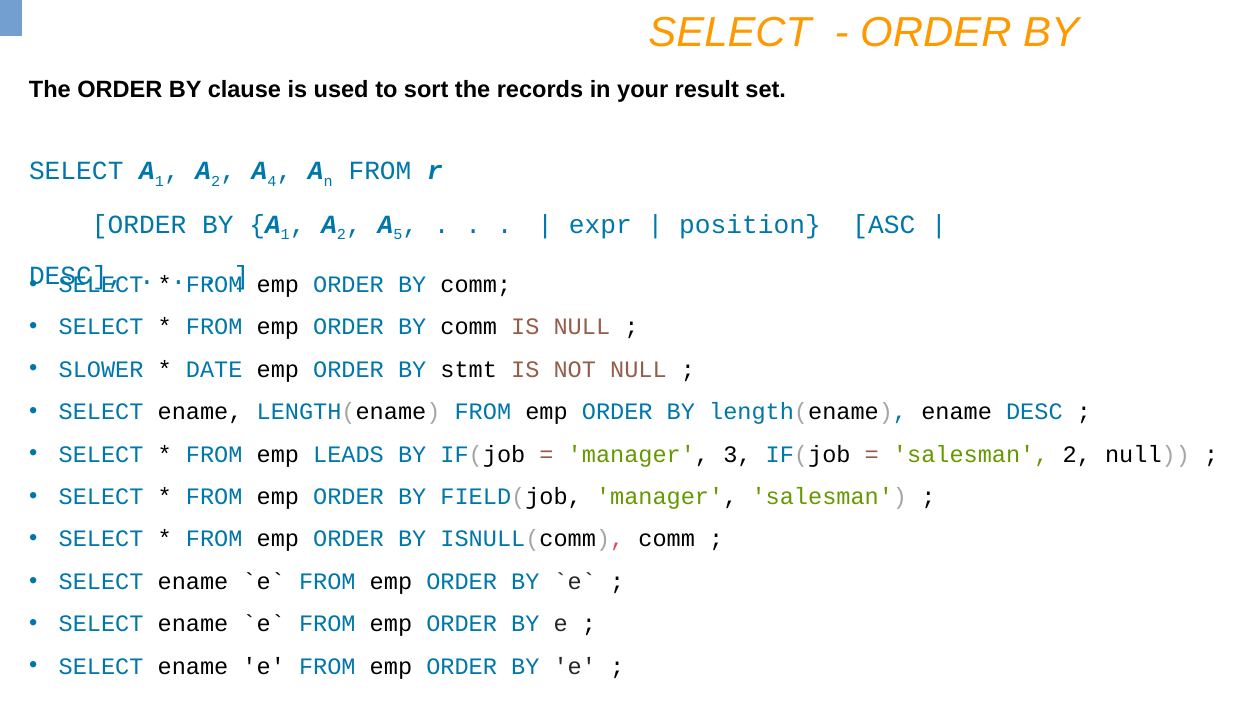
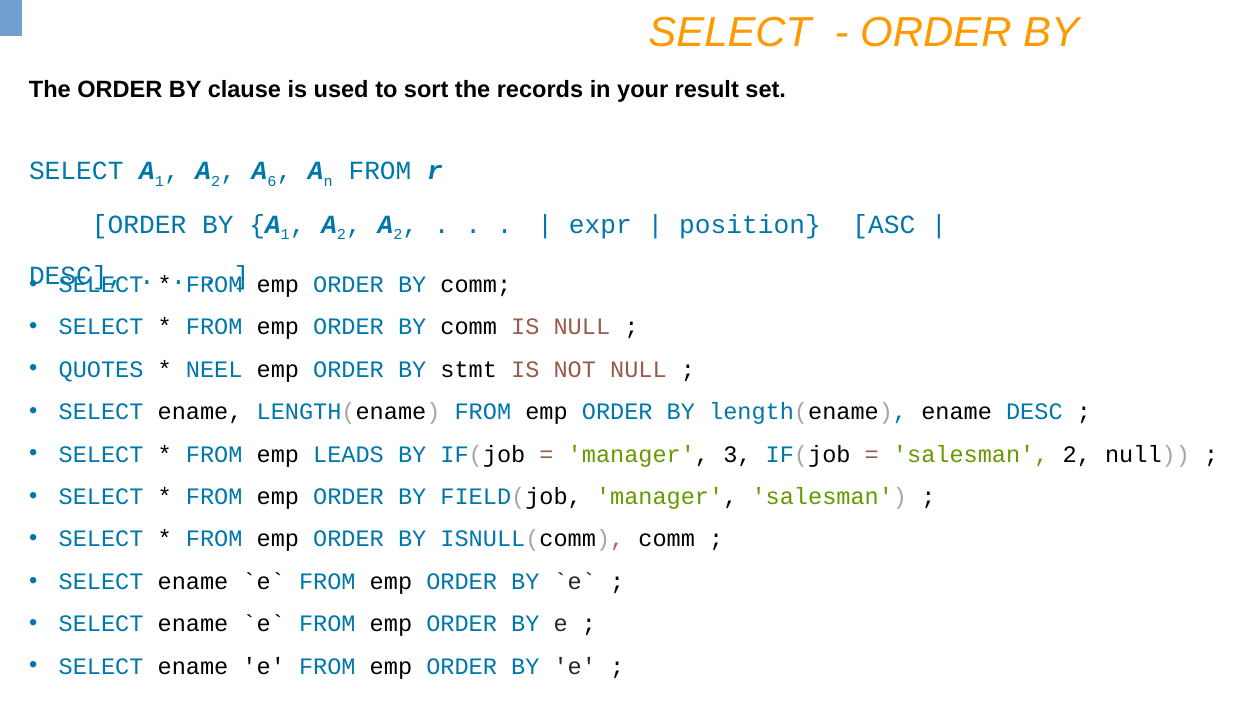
4: 4 -> 6
5 at (398, 235): 5 -> 2
SLOWER: SLOWER -> QUOTES
DATE: DATE -> NEEL
